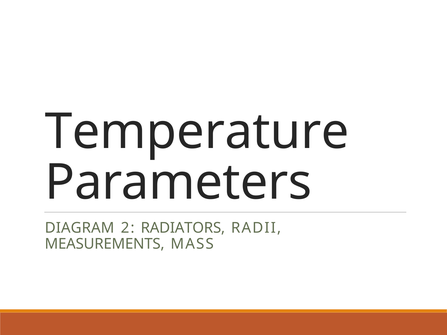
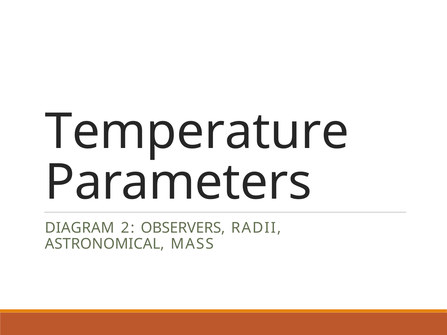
RADIATORS: RADIATORS -> OBSERVERS
MEASUREMENTS: MEASUREMENTS -> ASTRONOMICAL
